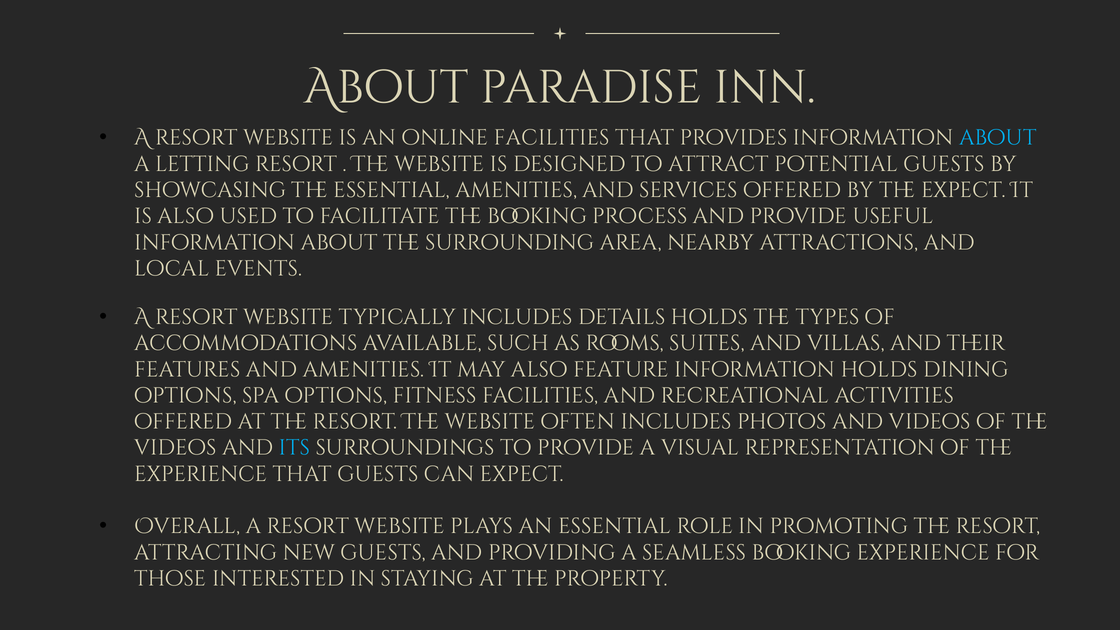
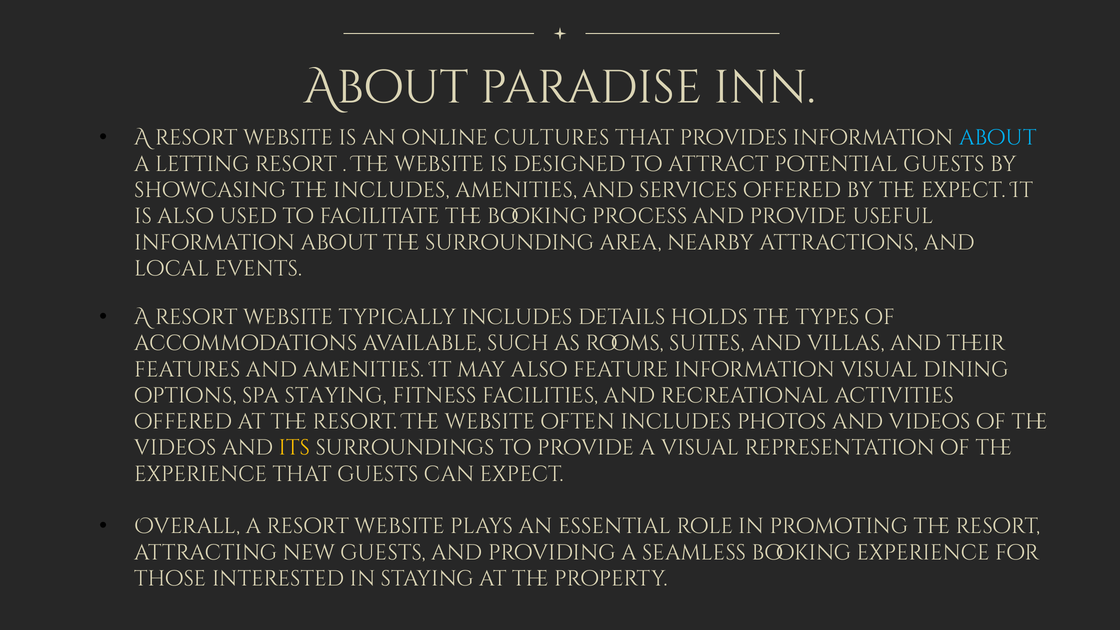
online facilities: facilities -> cultures
the essential: essential -> includes
information holds: holds -> visual
spa options: options -> staying
its colour: light blue -> yellow
